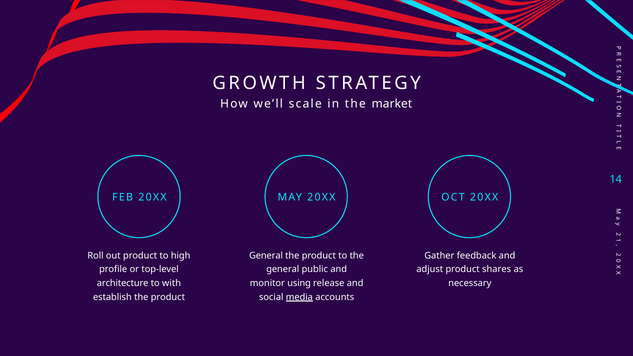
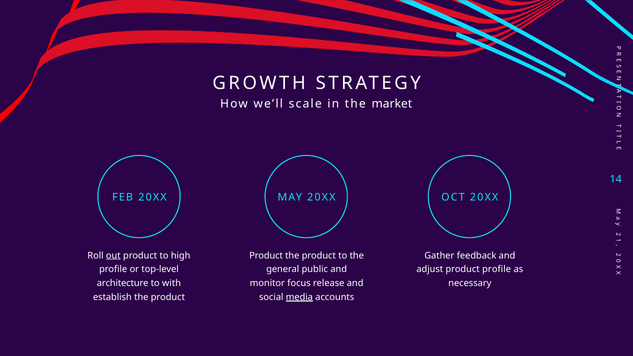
out underline: none -> present
General at (266, 256): General -> Product
product shares: shares -> profile
using: using -> focus
